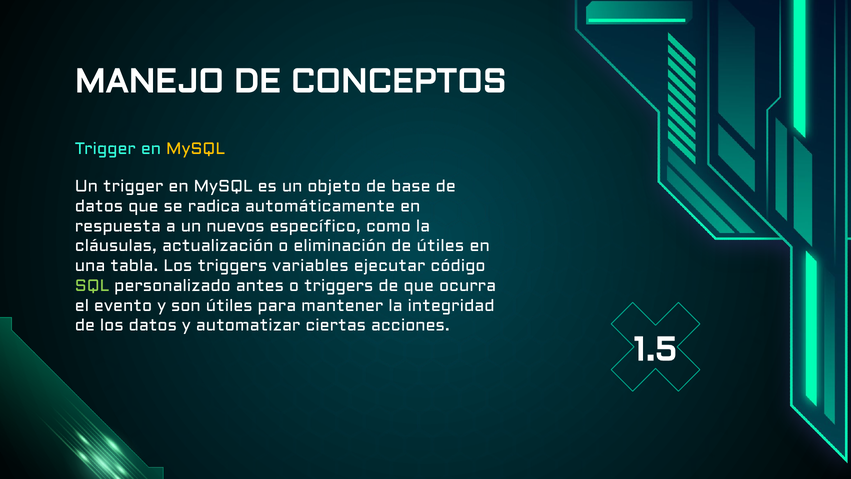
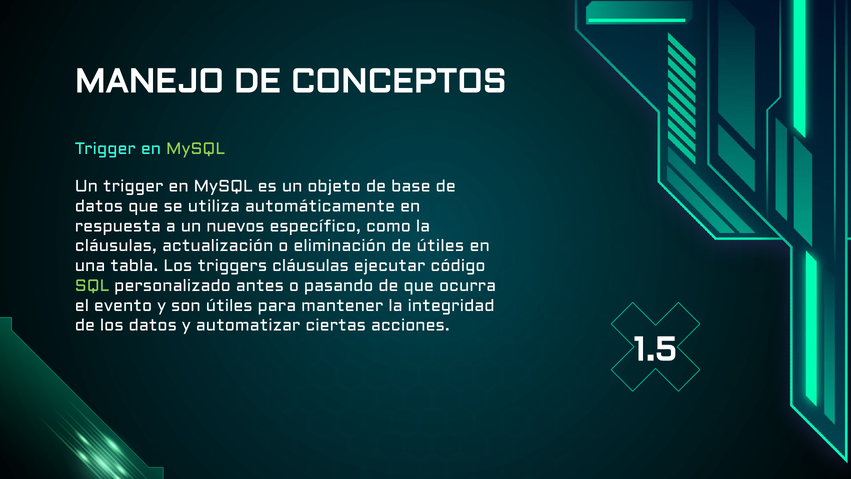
MySQL at (196, 149) colour: yellow -> light green
radica: radica -> utiliza
triggers variables: variables -> cláusulas
o triggers: triggers -> pasando
